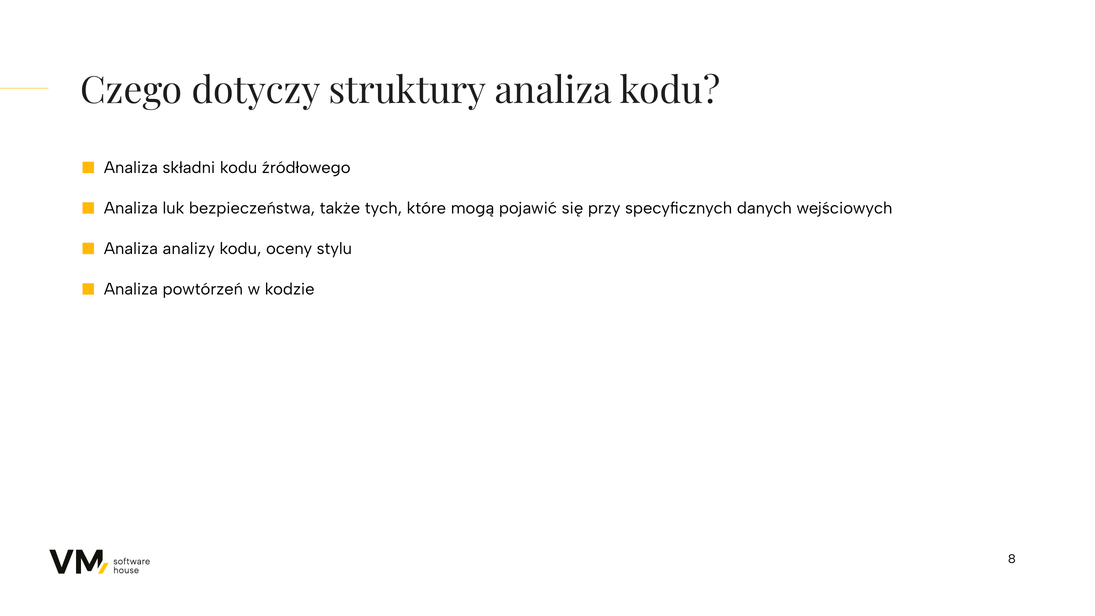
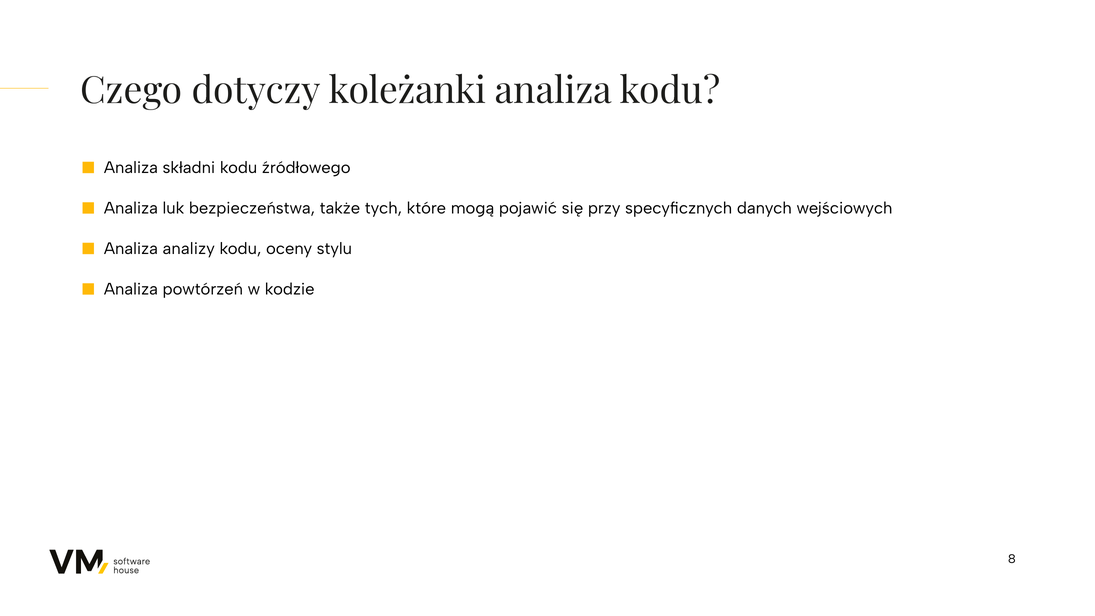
struktury: struktury -> koleżanki
